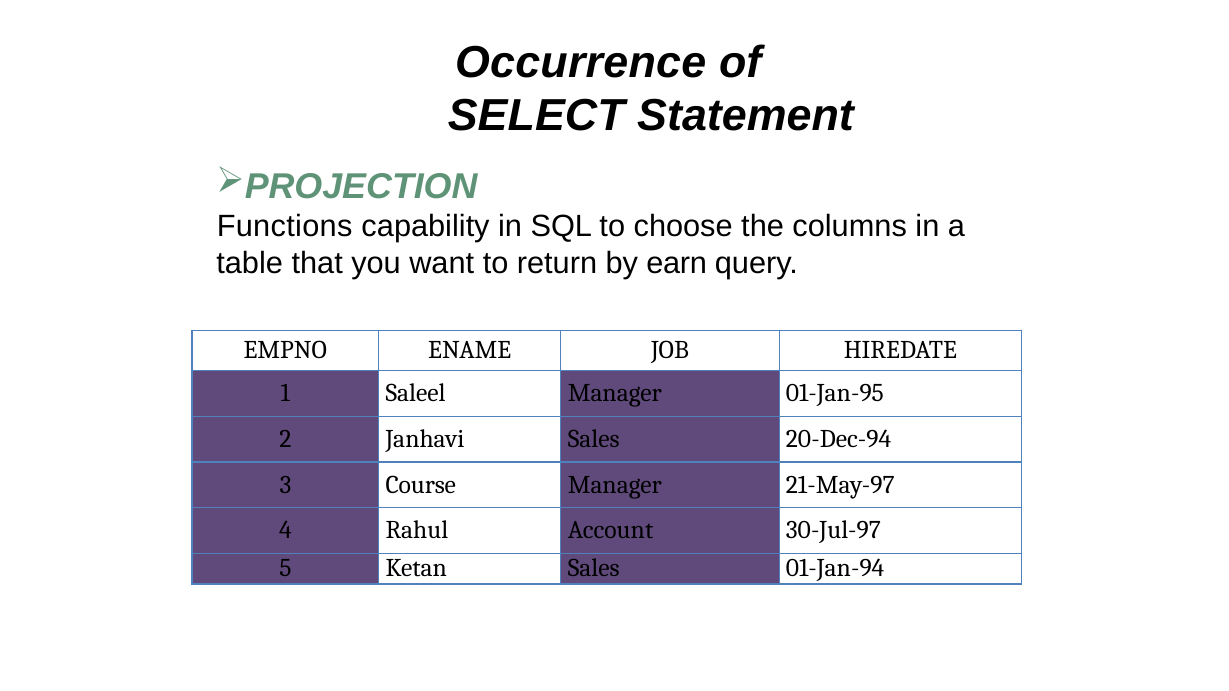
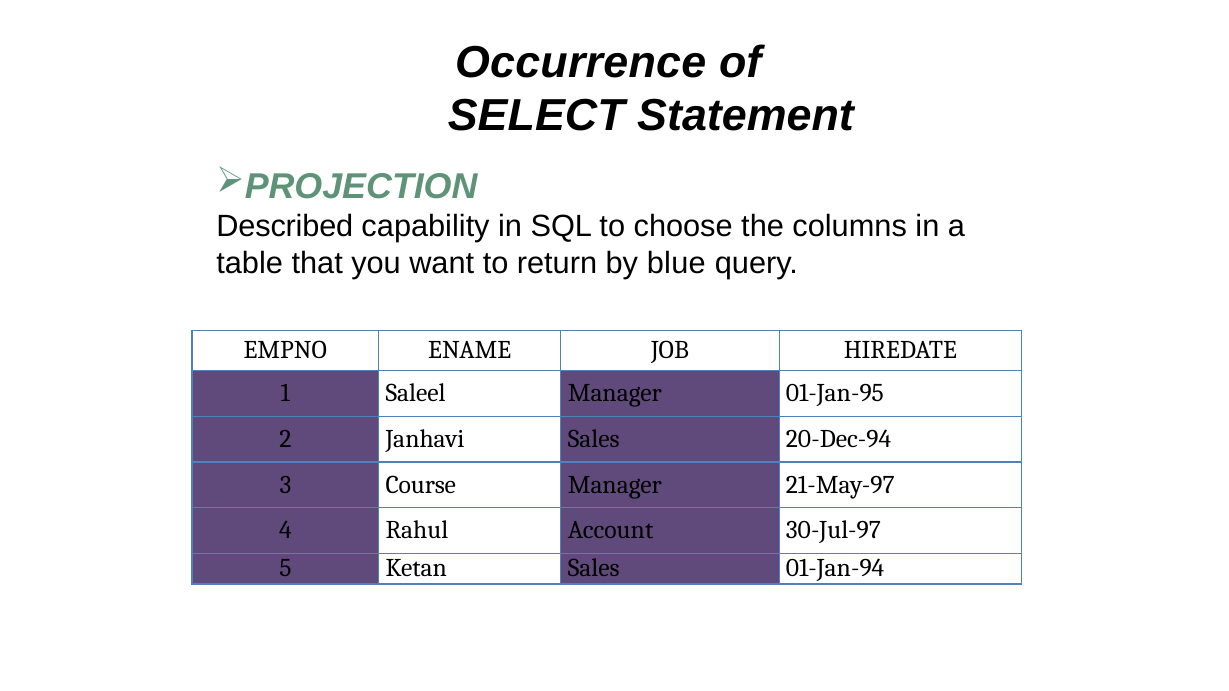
Functions: Functions -> Described
earn: earn -> blue
